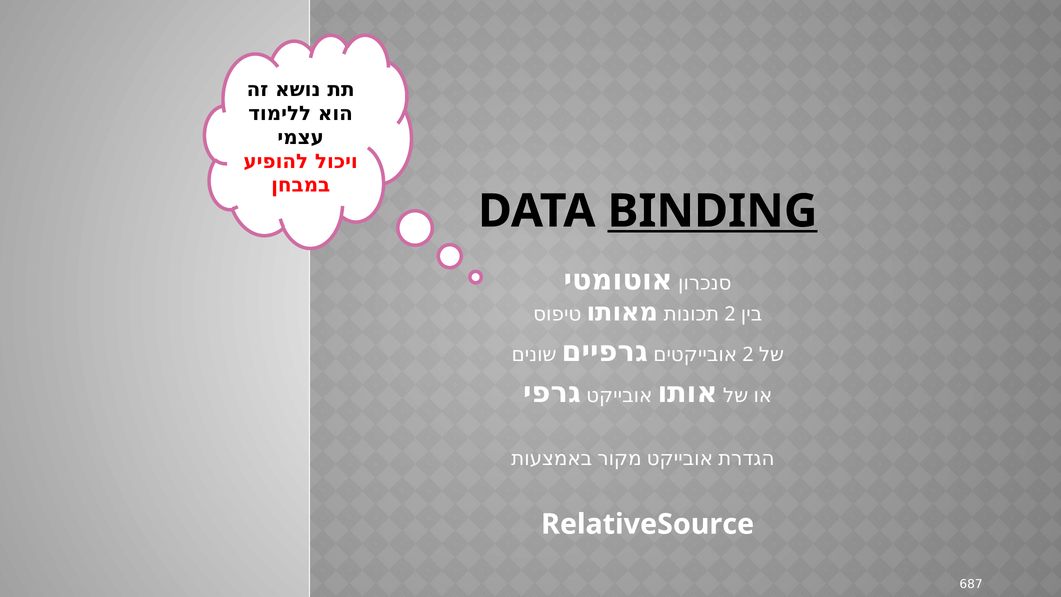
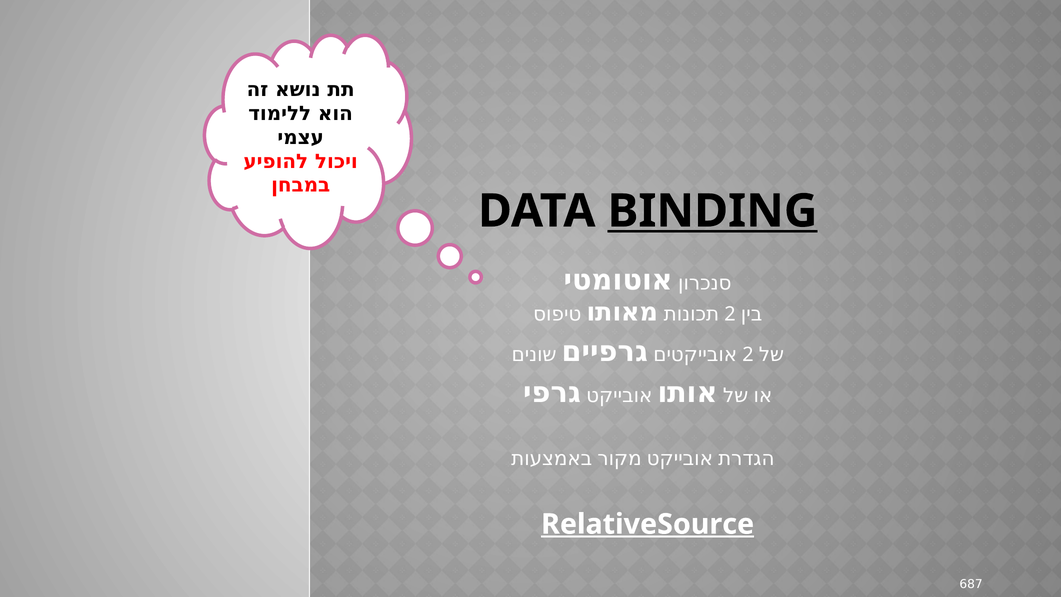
RelativeSource underline: none -> present
